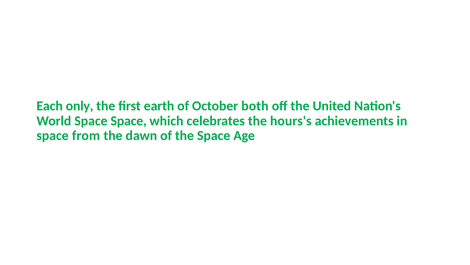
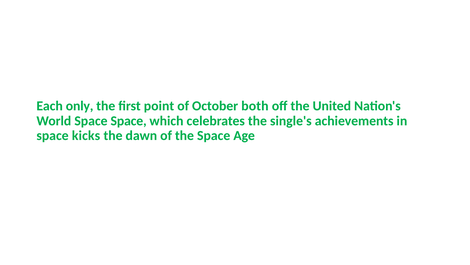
earth: earth -> point
hours's: hours's -> single's
from: from -> kicks
